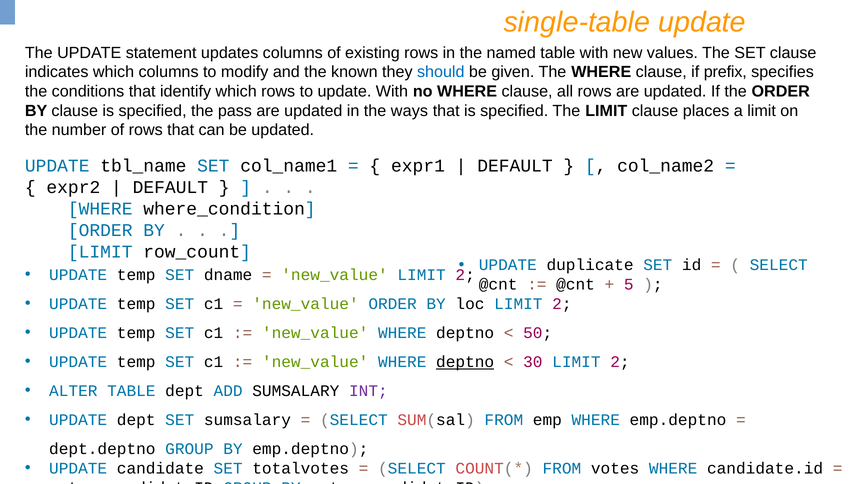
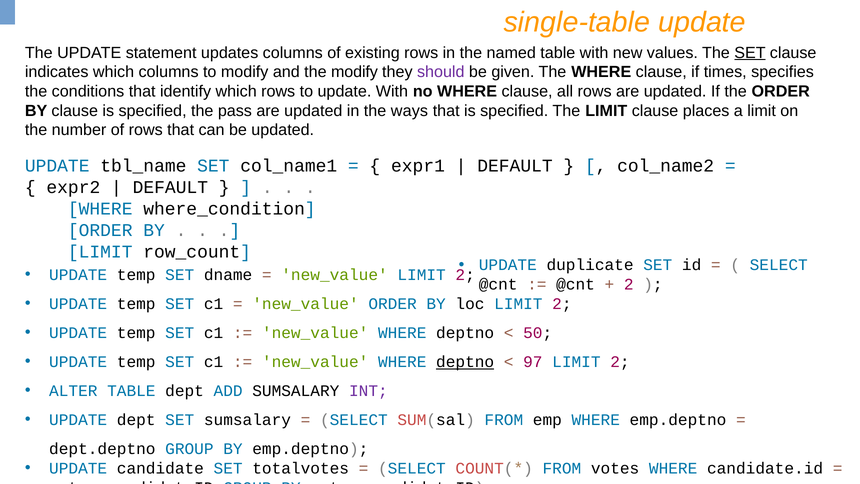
SET at (750, 53) underline: none -> present
the known: known -> modify
should colour: blue -> purple
prefix: prefix -> times
5 at (629, 284): 5 -> 2
30: 30 -> 97
